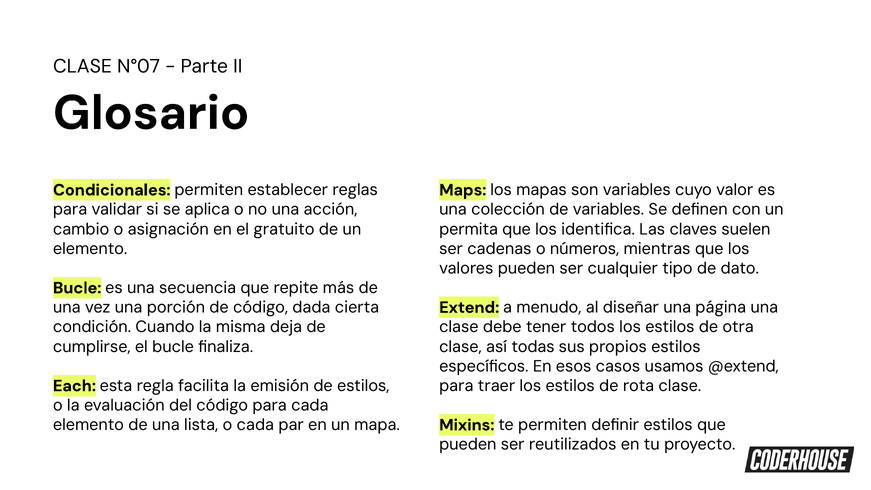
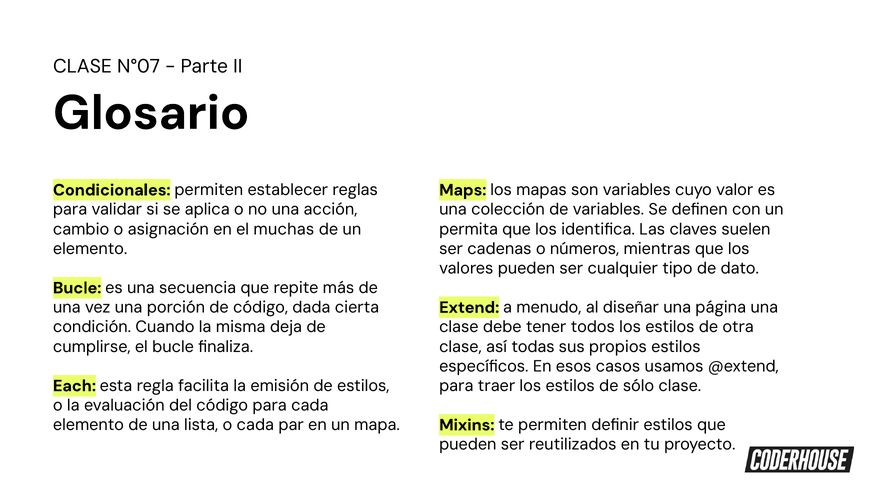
gratuito: gratuito -> muchas
rota: rota -> sólo
